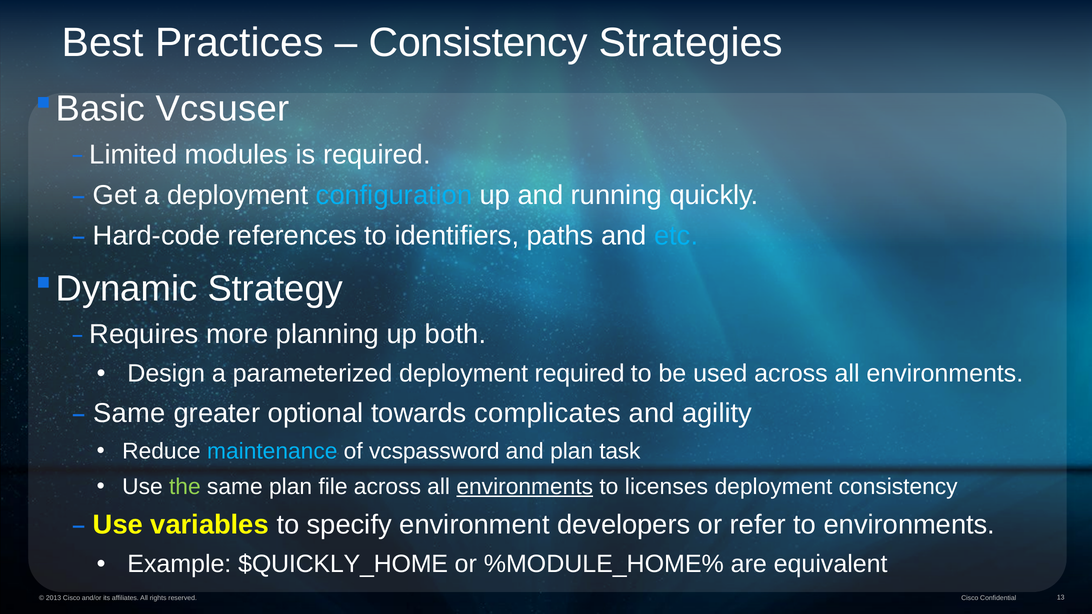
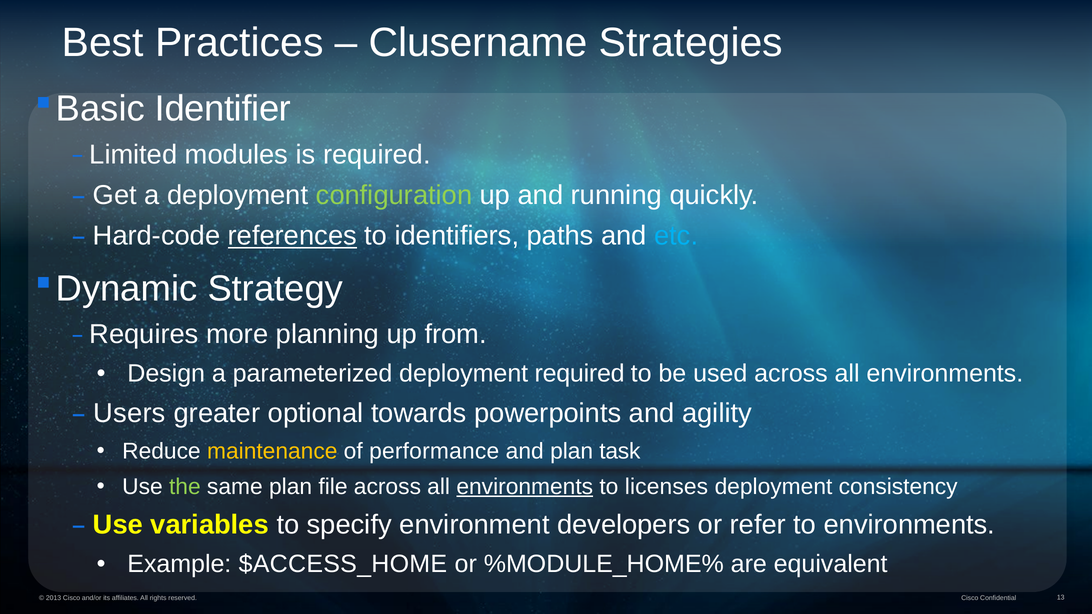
Consistency at (478, 43): Consistency -> Clusername
Vcsuser: Vcsuser -> Identifier
configuration colour: light blue -> light green
references underline: none -> present
both: both -> from
Same at (129, 413): Same -> Users
complicates: complicates -> powerpoints
maintenance colour: light blue -> yellow
vcspassword: vcspassword -> performance
$QUICKLY_HOME: $QUICKLY_HOME -> $ACCESS_HOME
